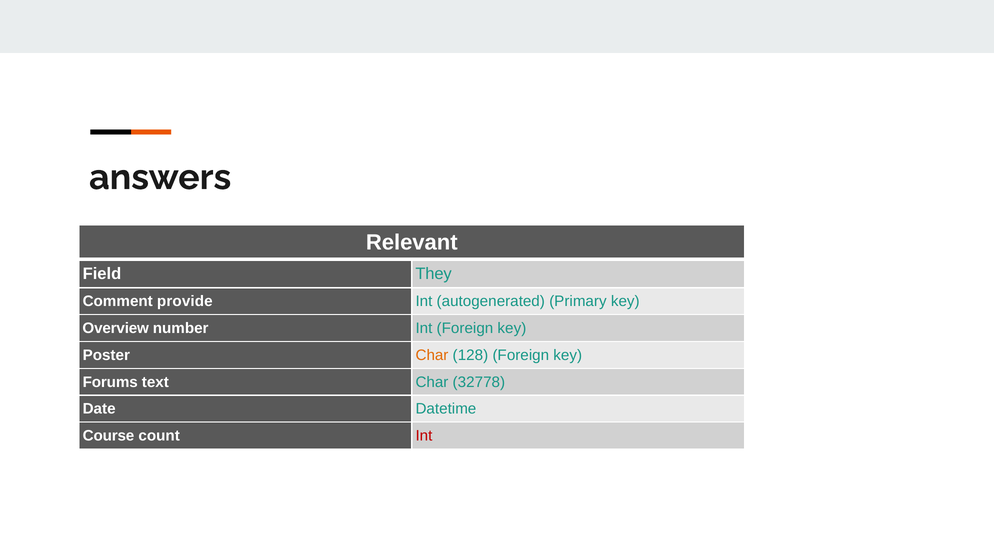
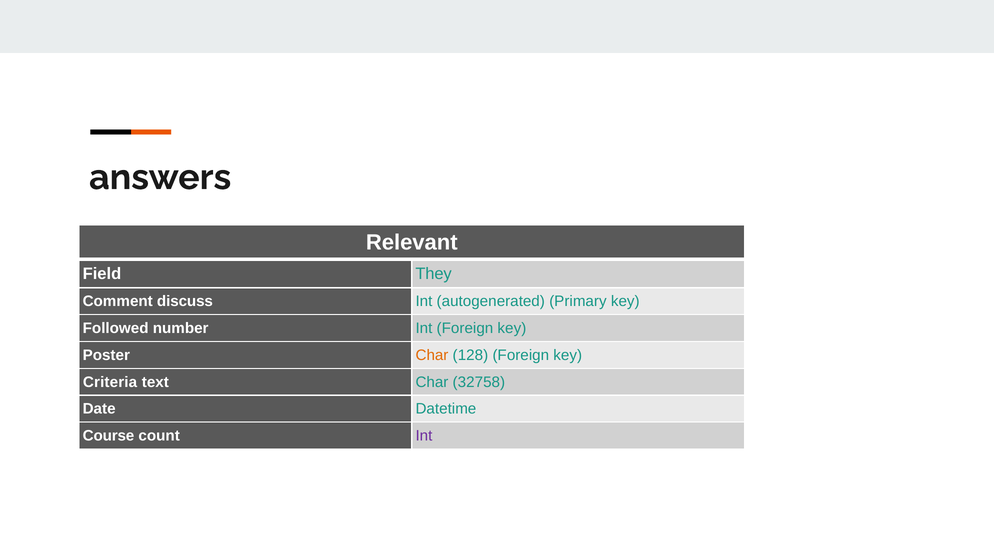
provide: provide -> discuss
Overview: Overview -> Followed
Forums: Forums -> Criteria
32778: 32778 -> 32758
Int at (424, 436) colour: red -> purple
